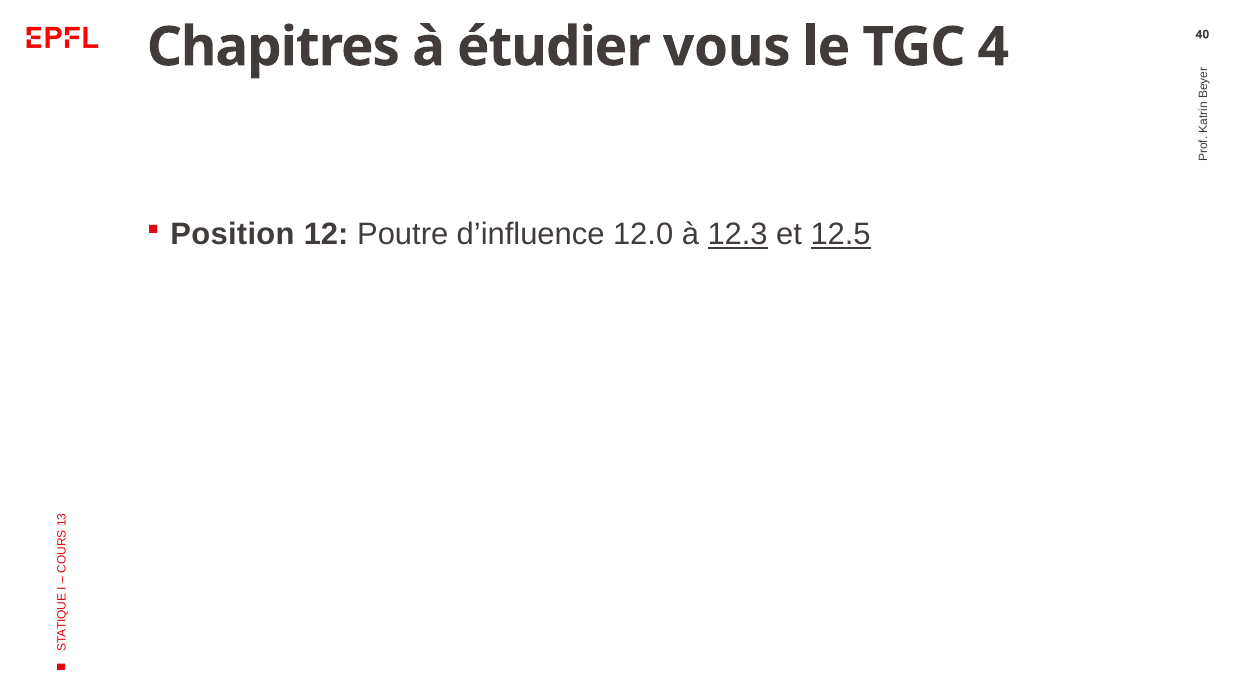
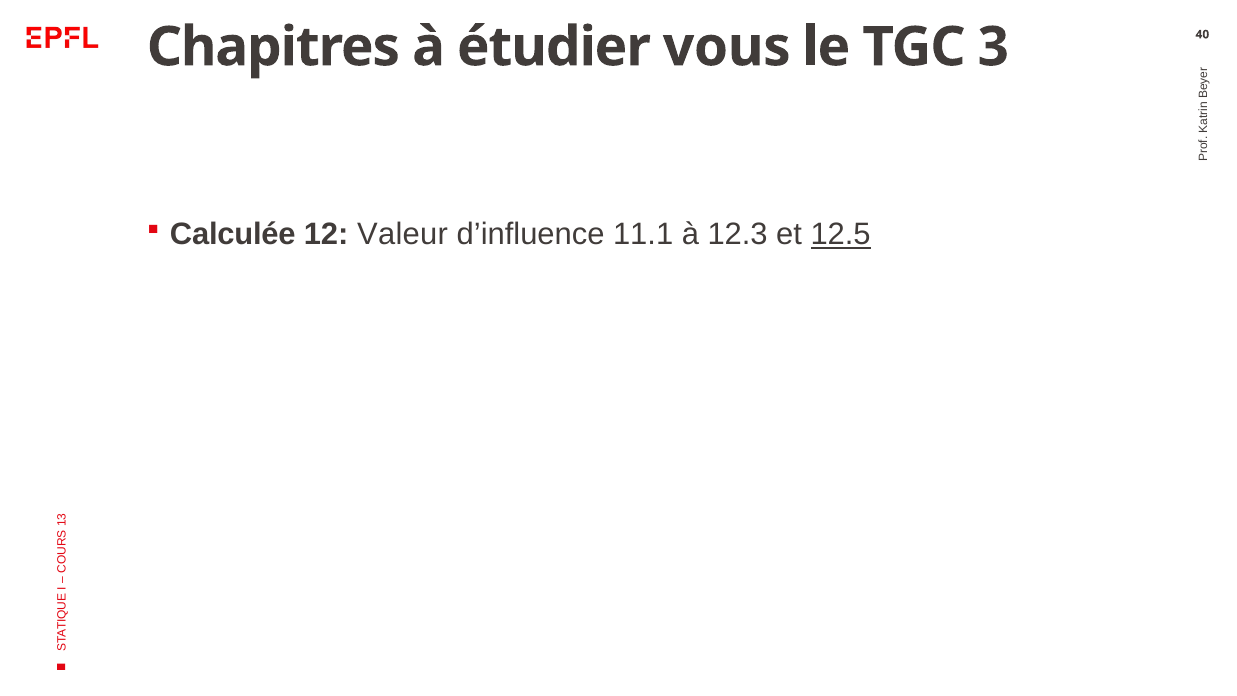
TGC 4: 4 -> 3
Position: Position -> Calculée
Poutre: Poutre -> Valeur
12.0: 12.0 -> 11.1
12.3 underline: present -> none
